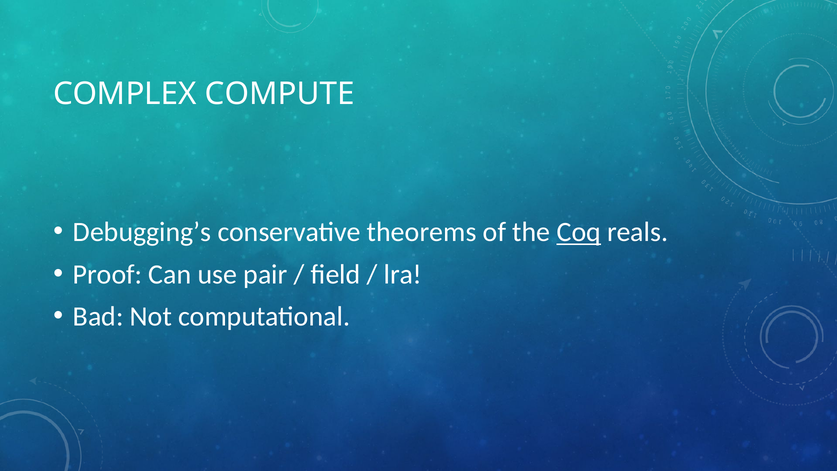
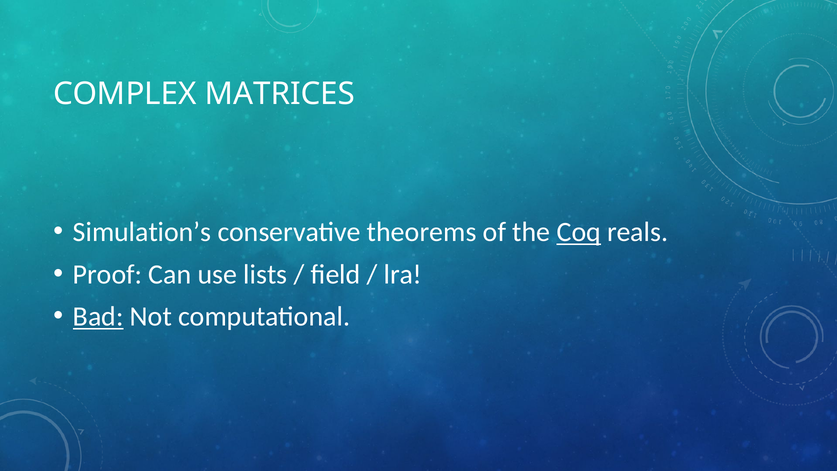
COMPUTE: COMPUTE -> MATRICES
Debugging’s: Debugging’s -> Simulation’s
pair: pair -> lists
Bad underline: none -> present
